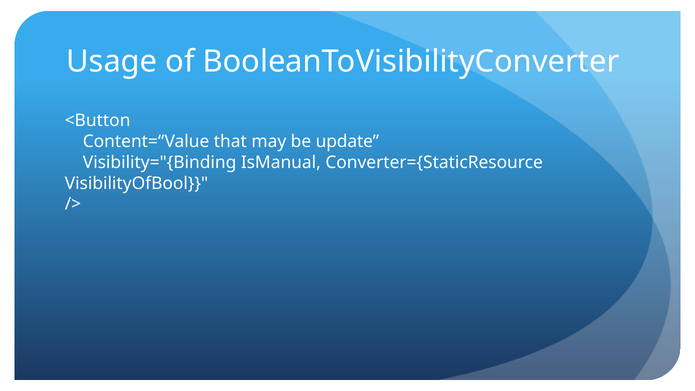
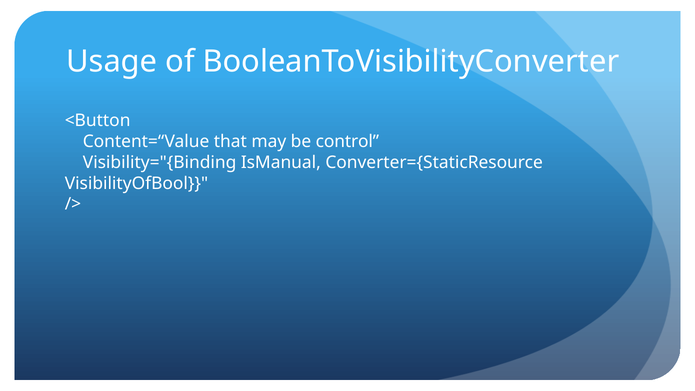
update: update -> control
